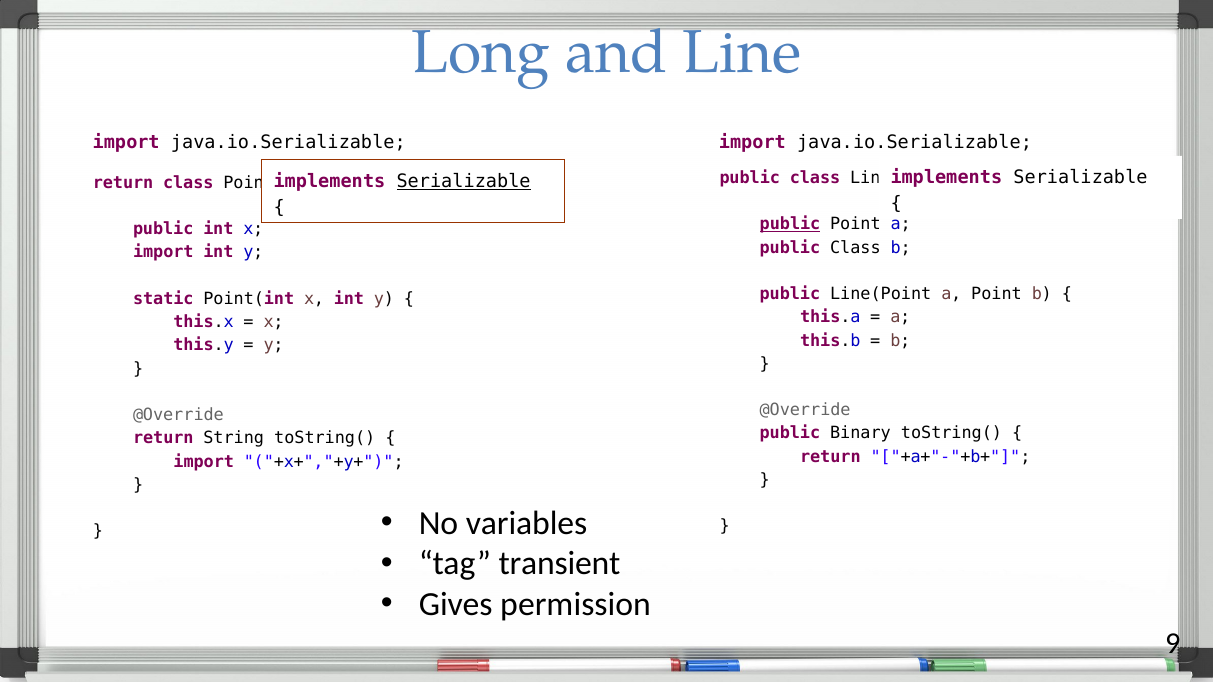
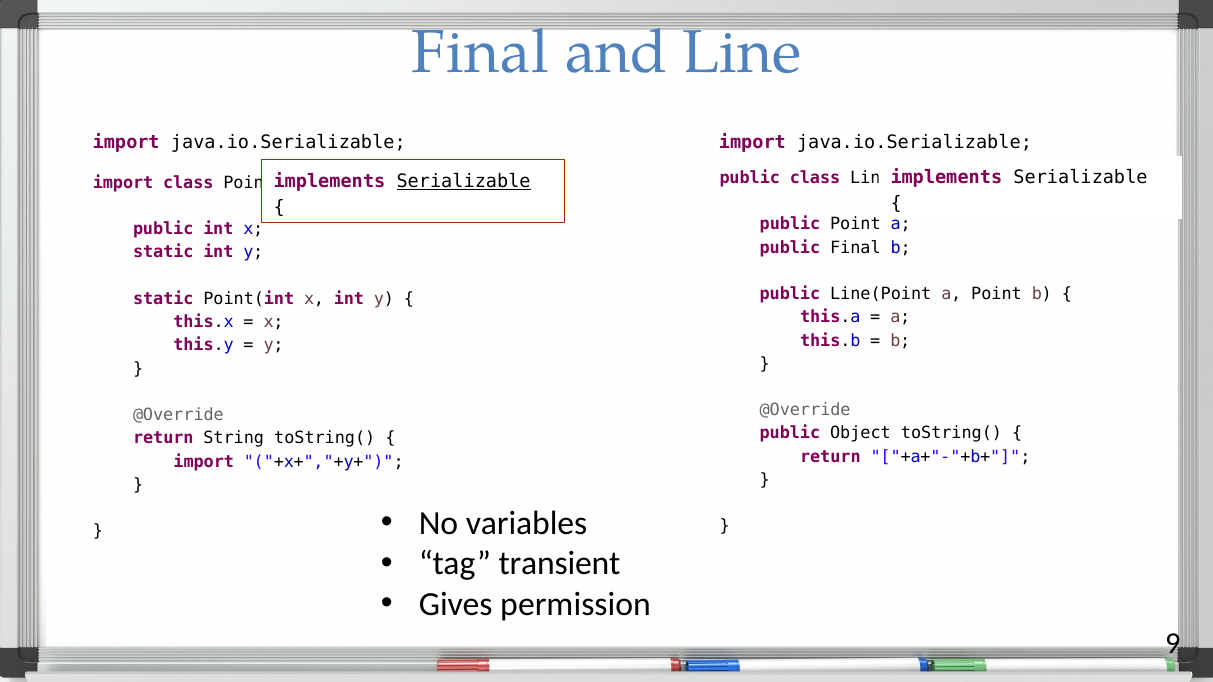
Long at (481, 52): Long -> Final
return at (123, 183): return -> import
public at (790, 224) underline: present -> none
Class at (855, 248): Class -> Final
import at (163, 252): import -> static
Binary: Binary -> Object
